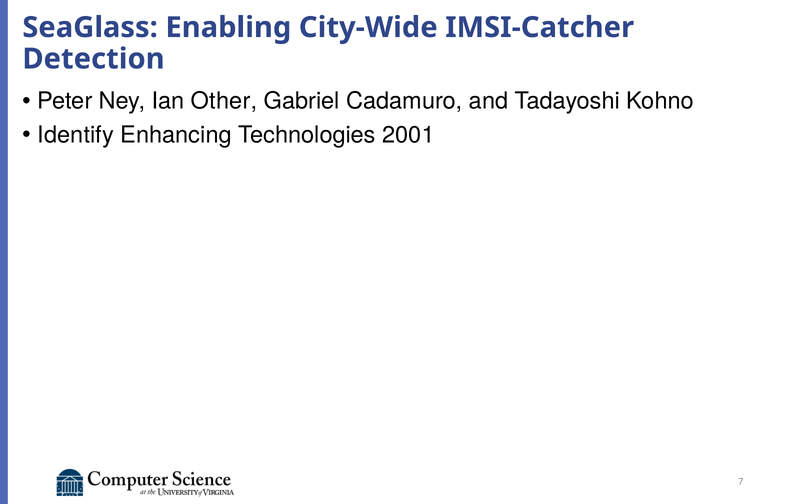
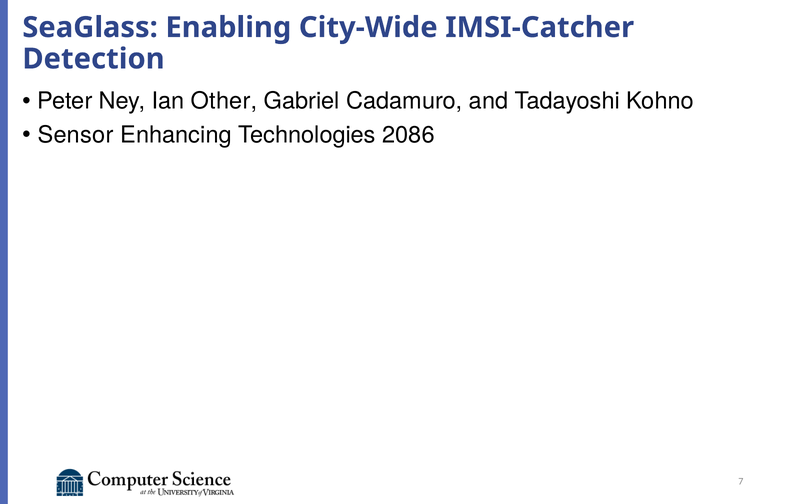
Identify: Identify -> Sensor
2001: 2001 -> 2086
